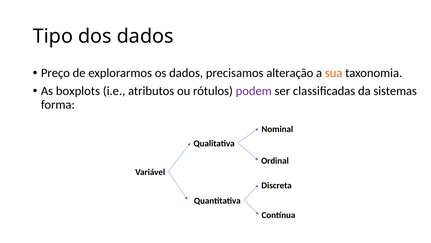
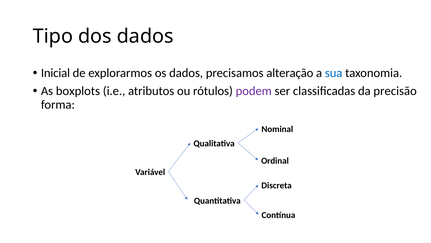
Preço: Preço -> Inicial
sua colour: orange -> blue
sistemas: sistemas -> precisão
